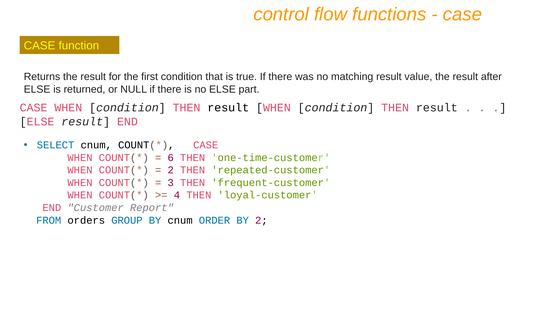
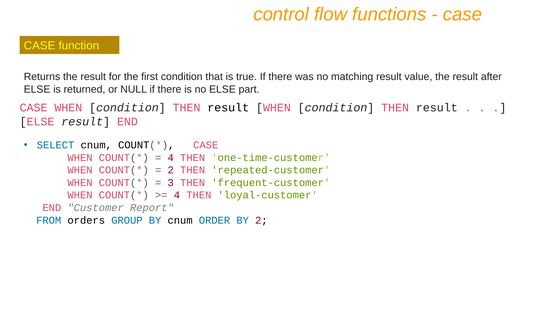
6 at (171, 158): 6 -> 4
